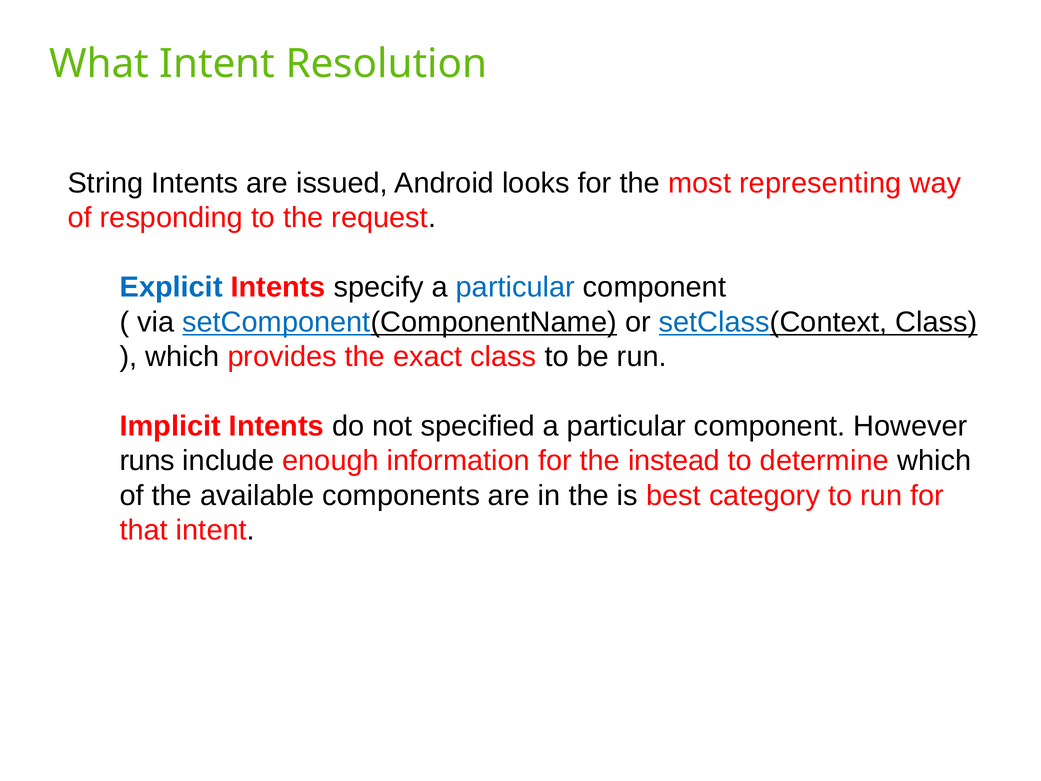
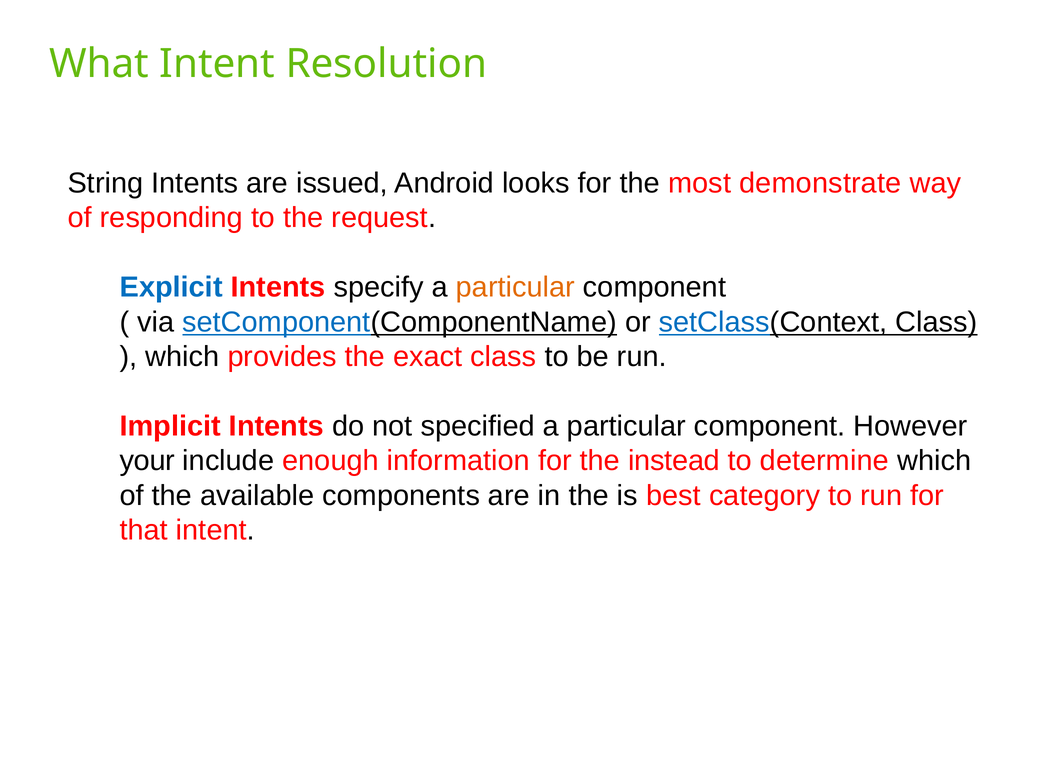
representing: representing -> demonstrate
particular at (515, 287) colour: blue -> orange
runs: runs -> your
